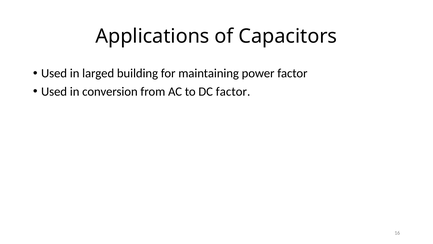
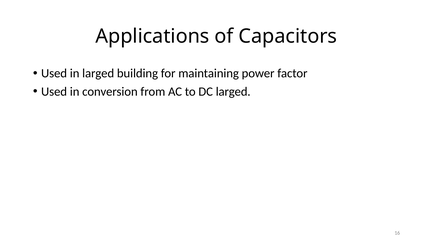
DC factor: factor -> larged
